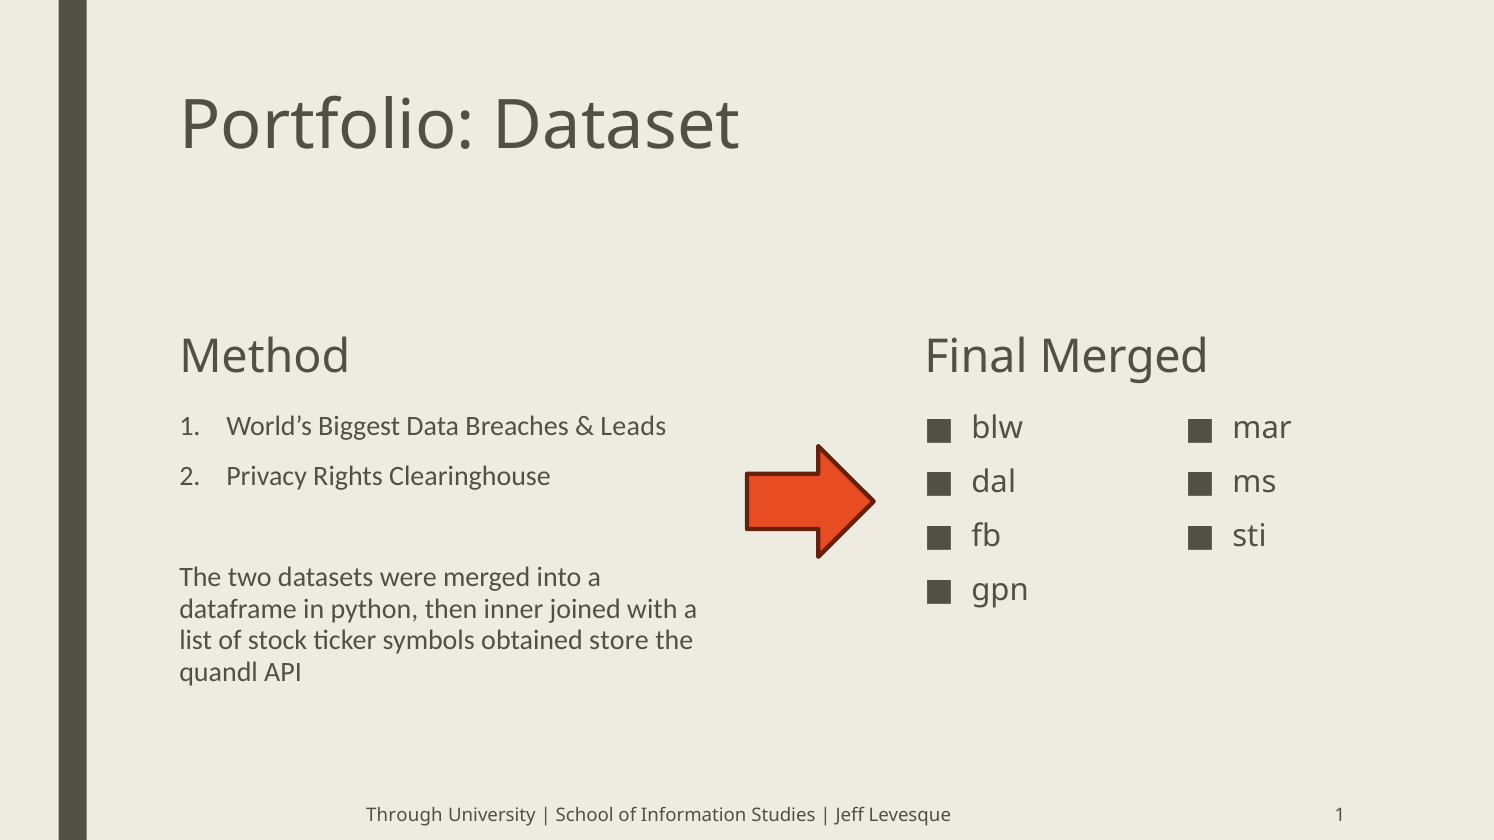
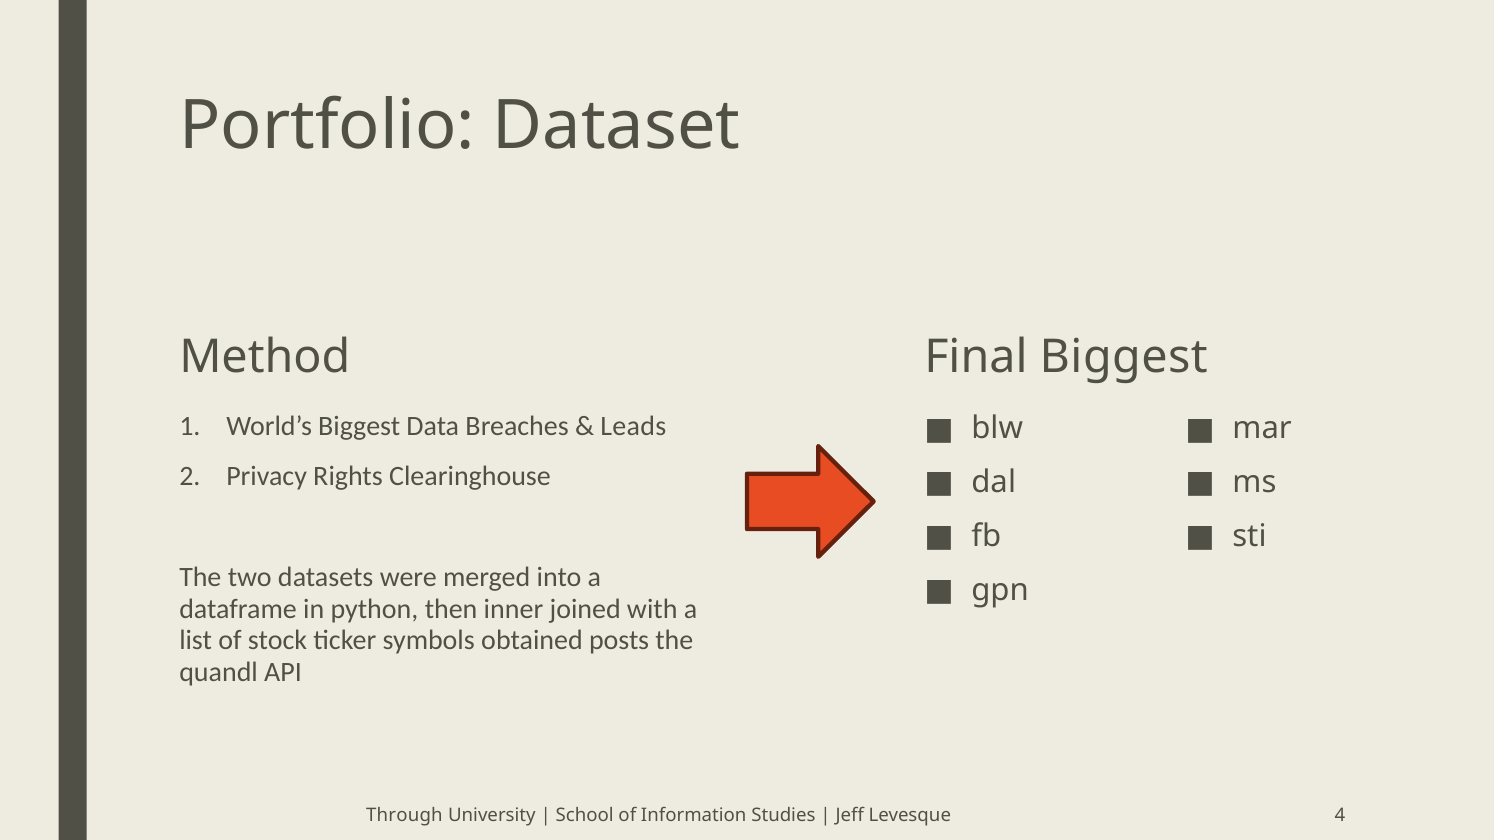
Final Merged: Merged -> Biggest
store: store -> posts
Levesque 1: 1 -> 4
